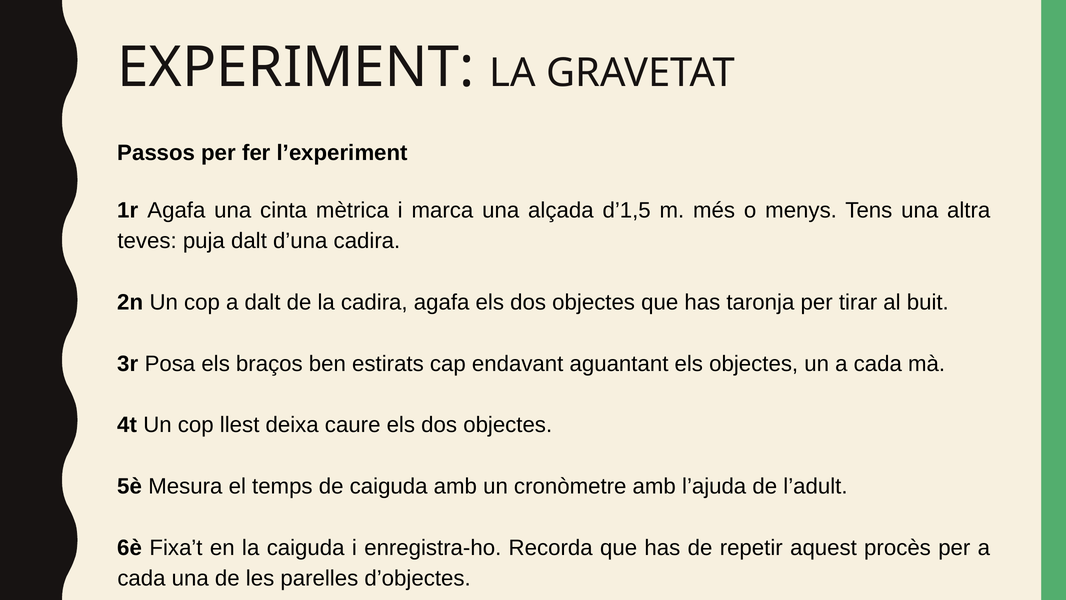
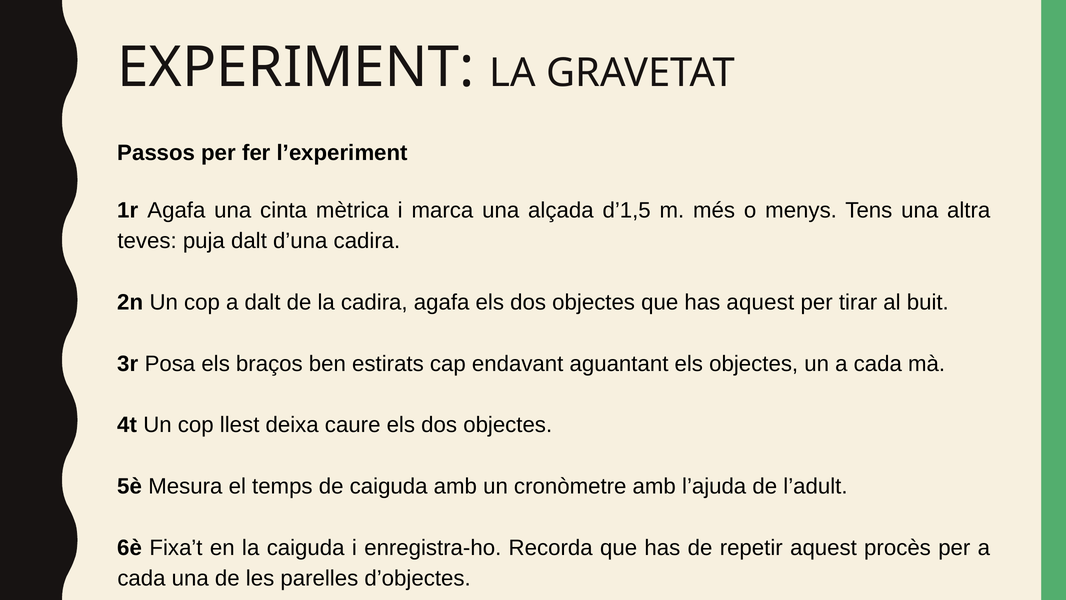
has taronja: taronja -> aquest
